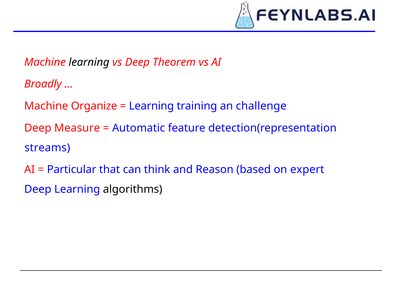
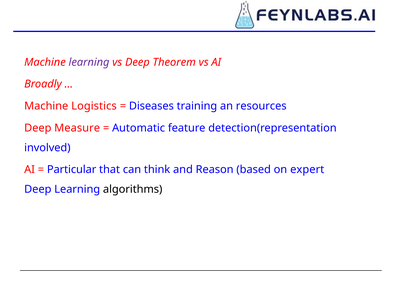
learning at (89, 62) colour: black -> purple
Organize: Organize -> Logistics
Learning at (151, 106): Learning -> Diseases
challenge: challenge -> resources
streams: streams -> involved
